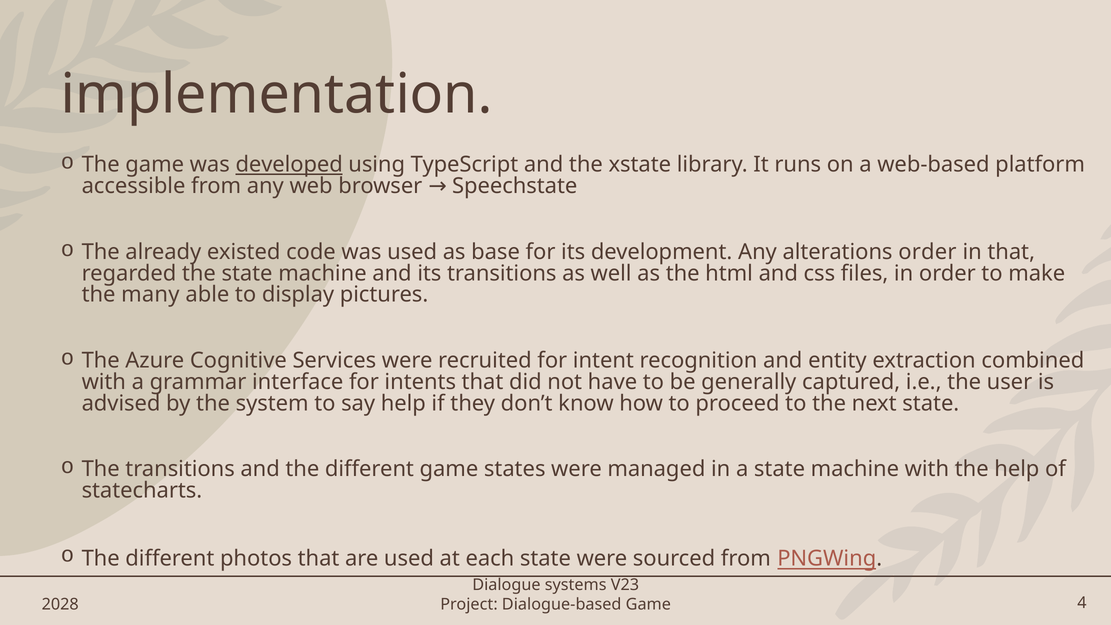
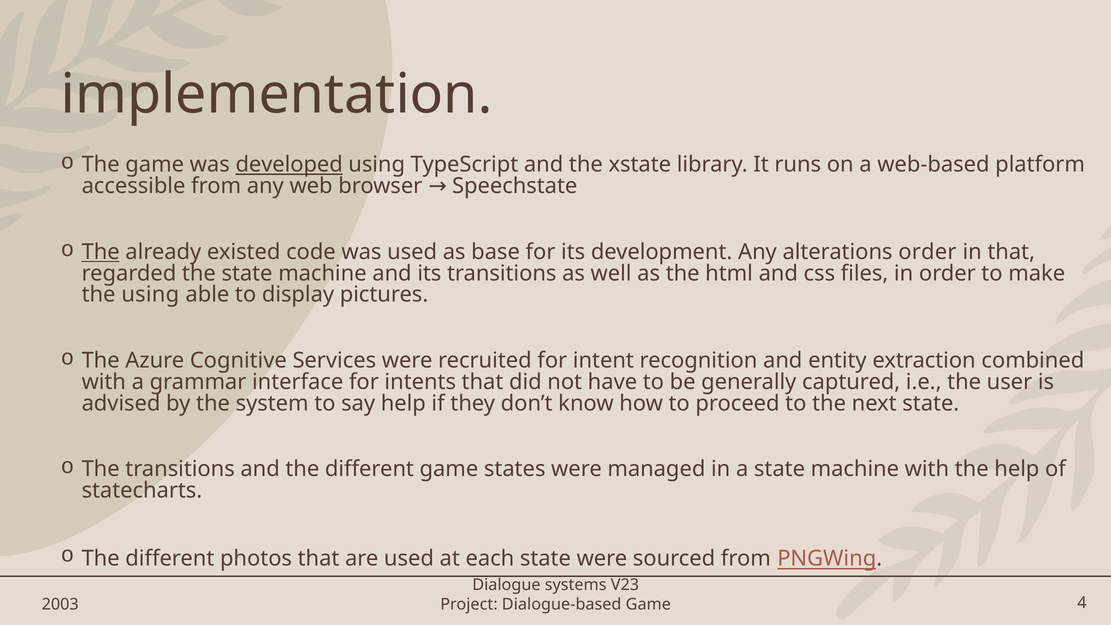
The at (101, 252) underline: none -> present
the many: many -> using
2028: 2028 -> 2003
